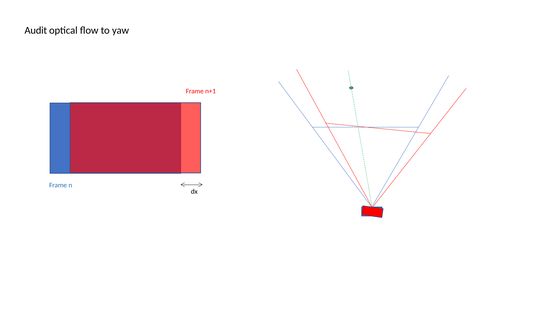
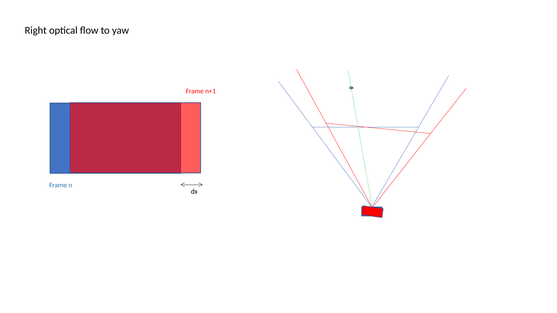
Audit: Audit -> Right
